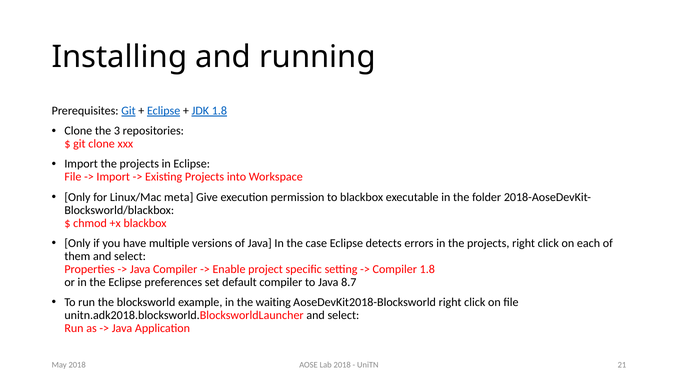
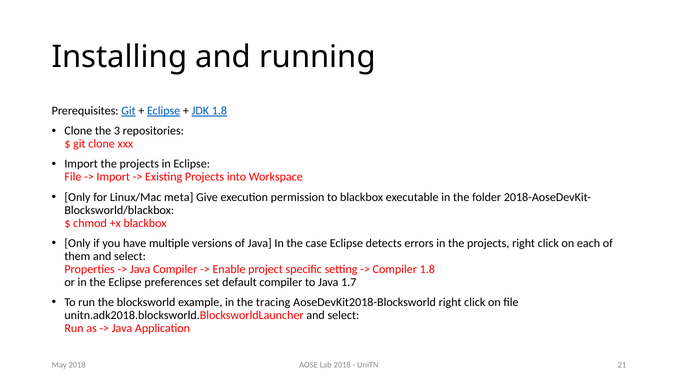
8.7: 8.7 -> 1.7
waiting: waiting -> tracing
